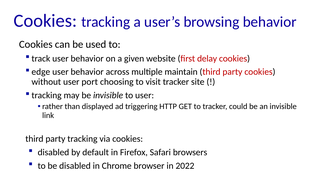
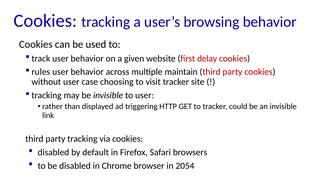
edge: edge -> rules
port: port -> case
2022: 2022 -> 2054
